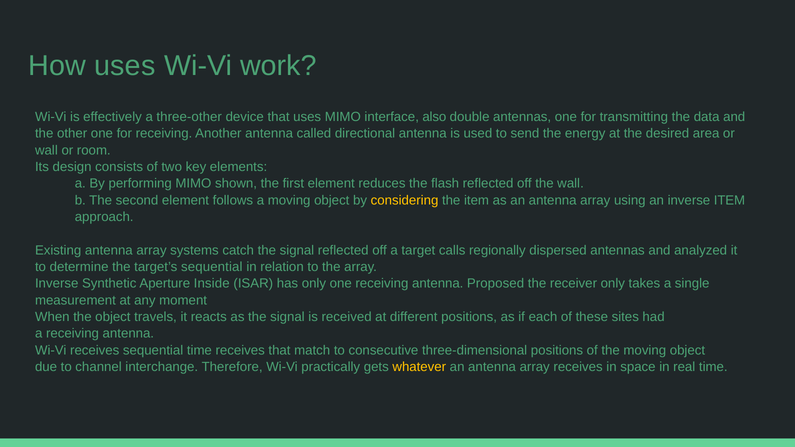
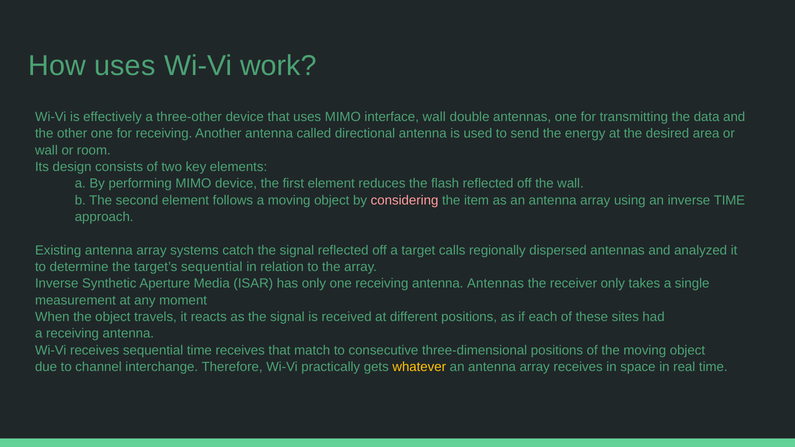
interface also: also -> wall
MIMO shown: shown -> device
considering colour: yellow -> pink
inverse ITEM: ITEM -> TIME
Inside: Inside -> Media
antenna Proposed: Proposed -> Antennas
